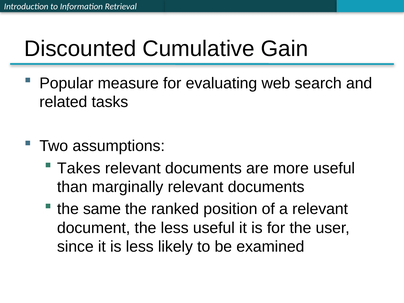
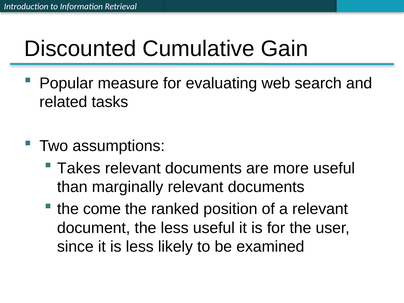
same: same -> come
